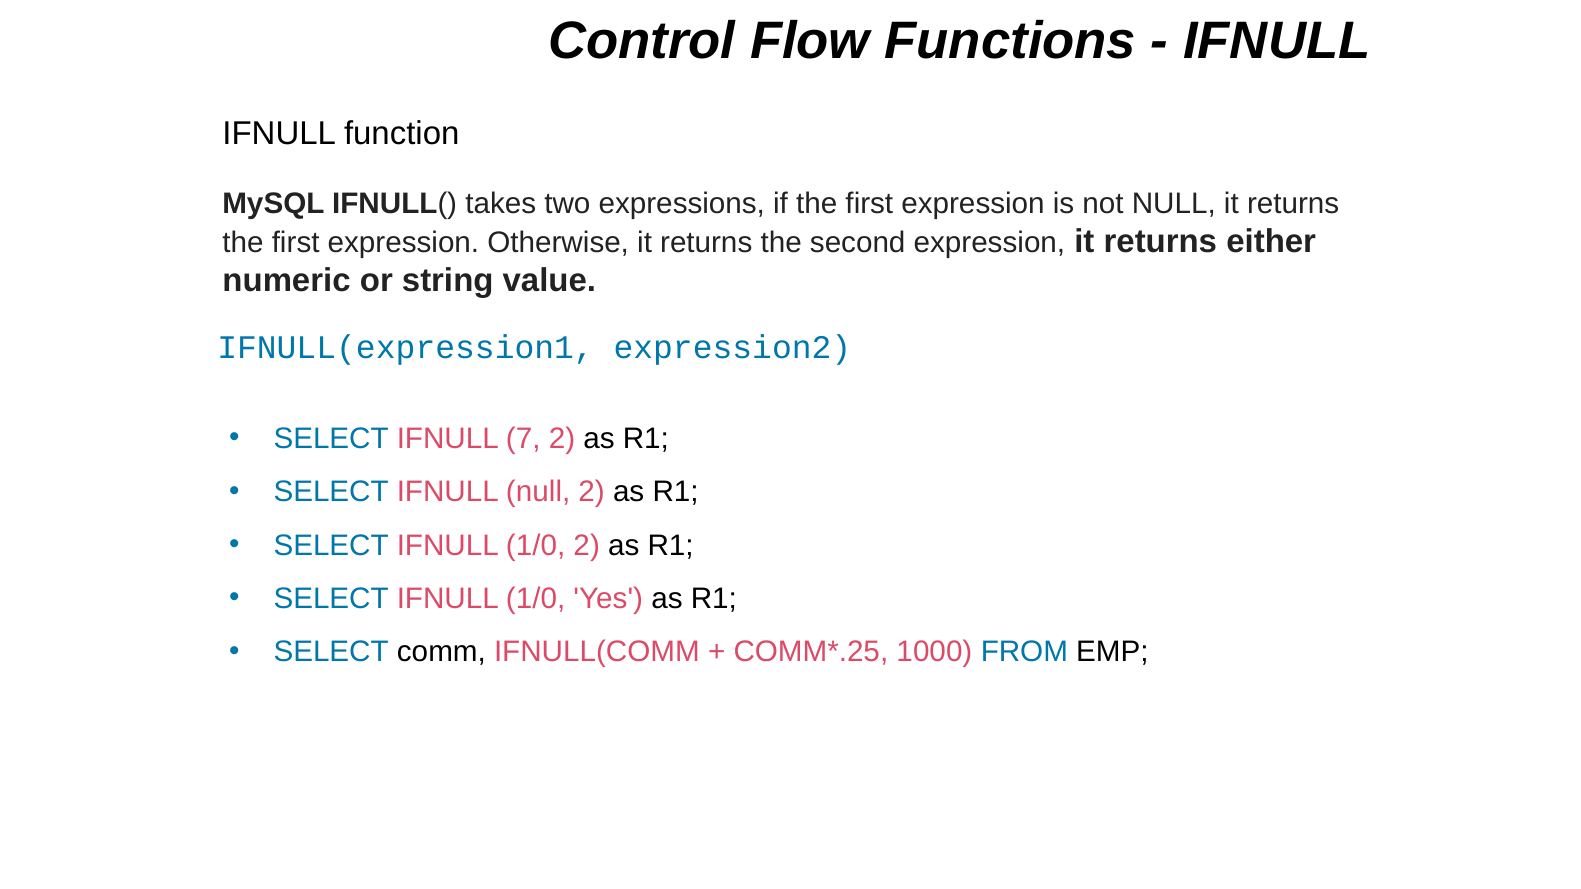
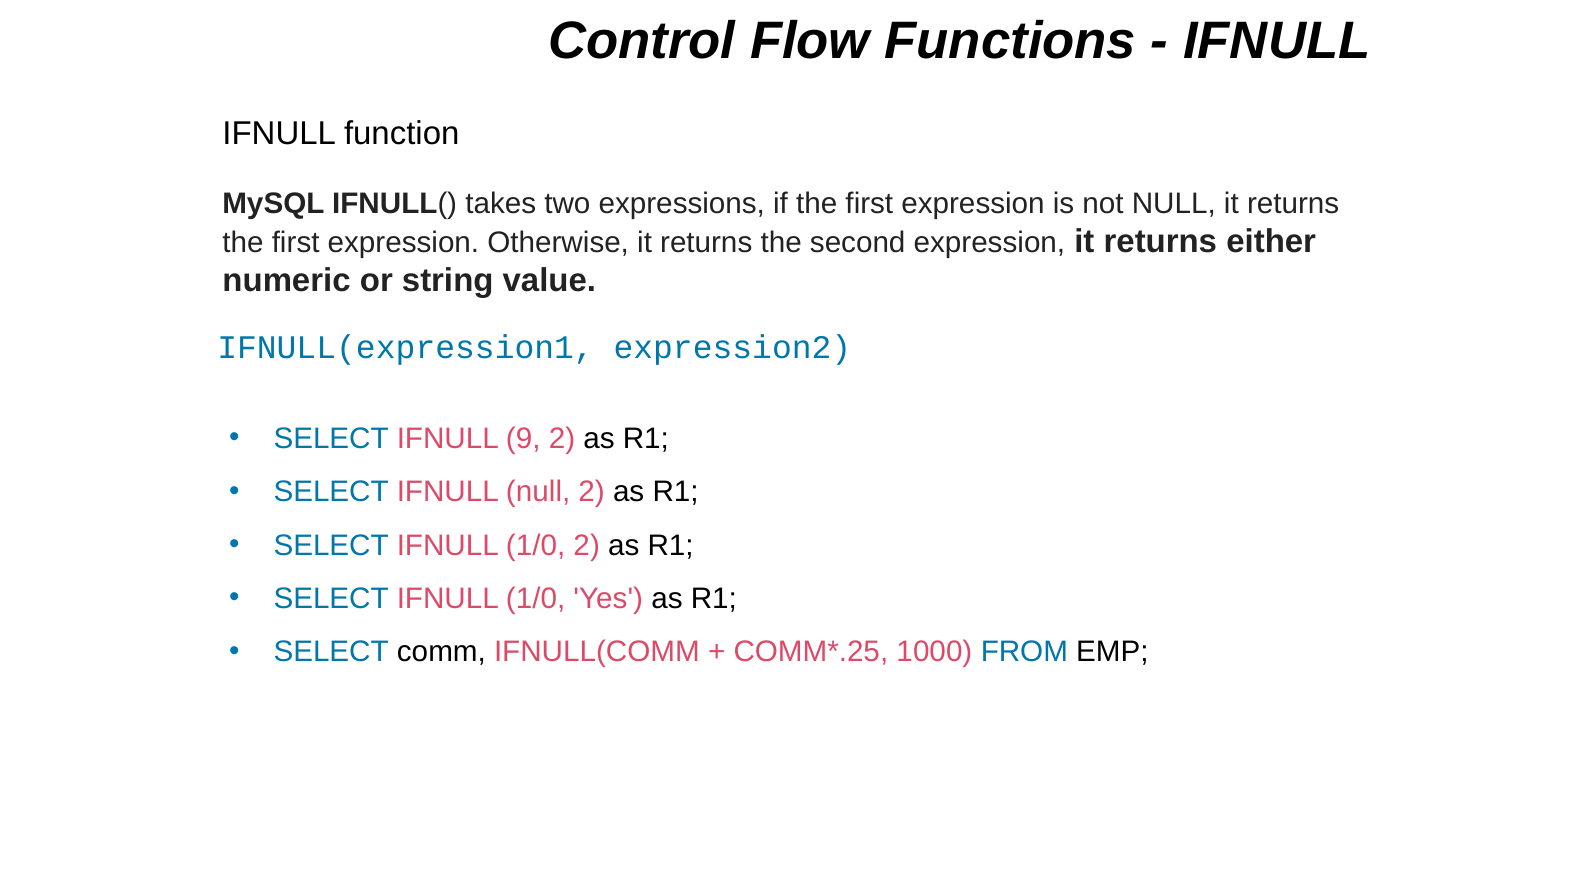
7: 7 -> 9
